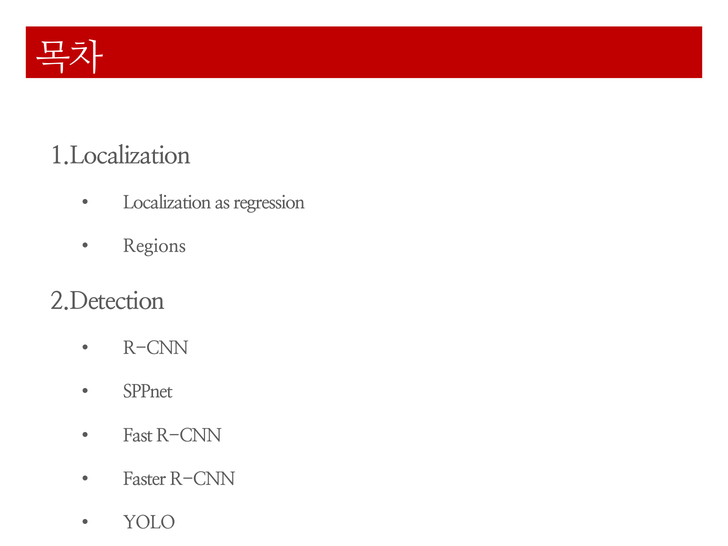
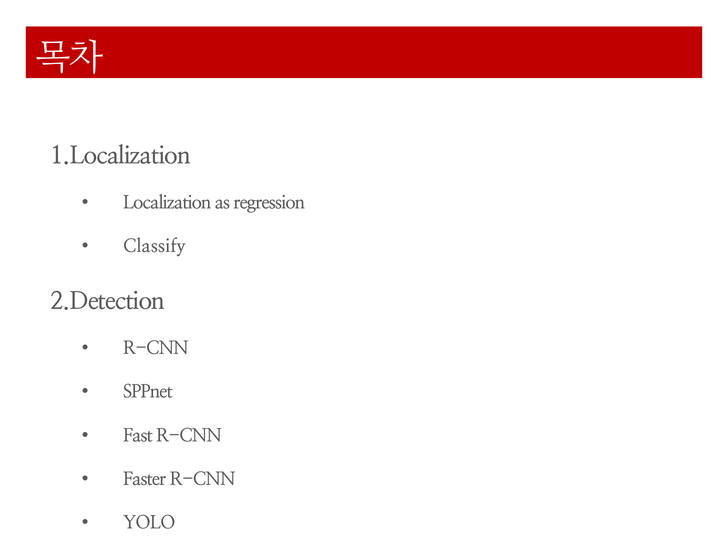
Regions: Regions -> Classify
